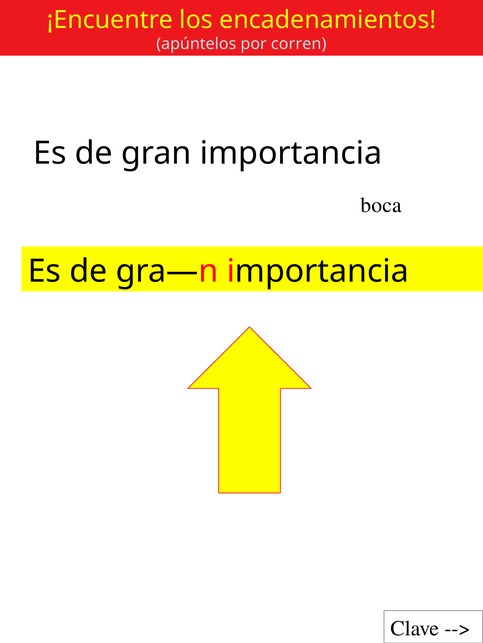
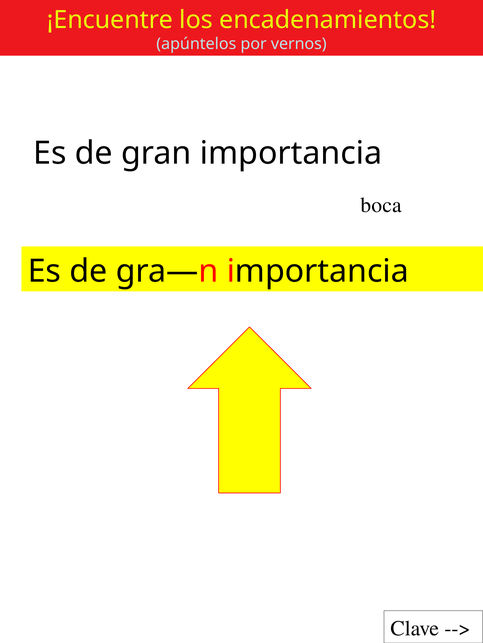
corren: corren -> vernos
